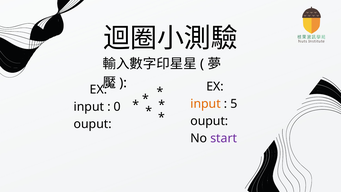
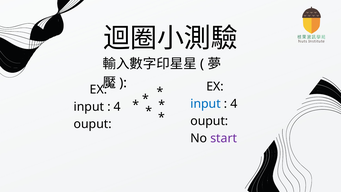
input at (206, 104) colour: orange -> blue
5 at (234, 104): 5 -> 4
0 at (117, 107): 0 -> 4
